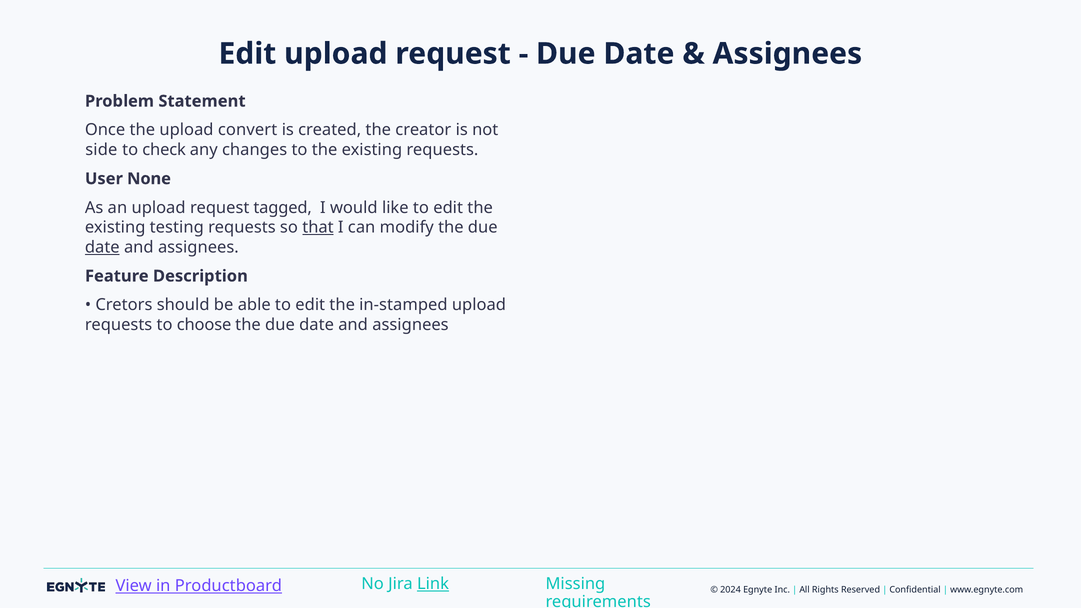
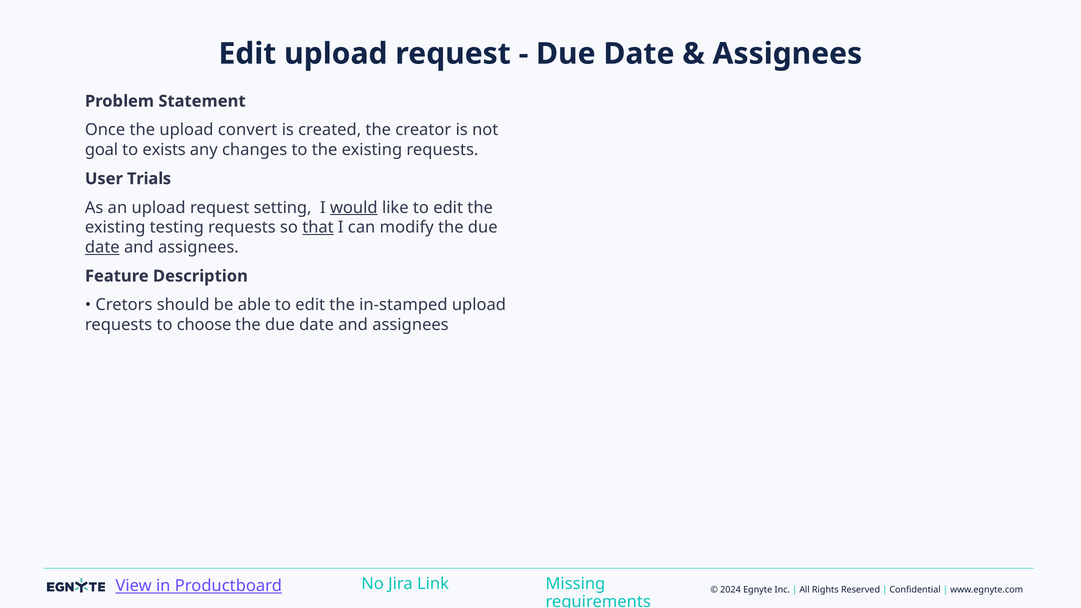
side: side -> goal
check: check -> exists
None: None -> Trials
tagged: tagged -> setting
would underline: none -> present
Link underline: present -> none
